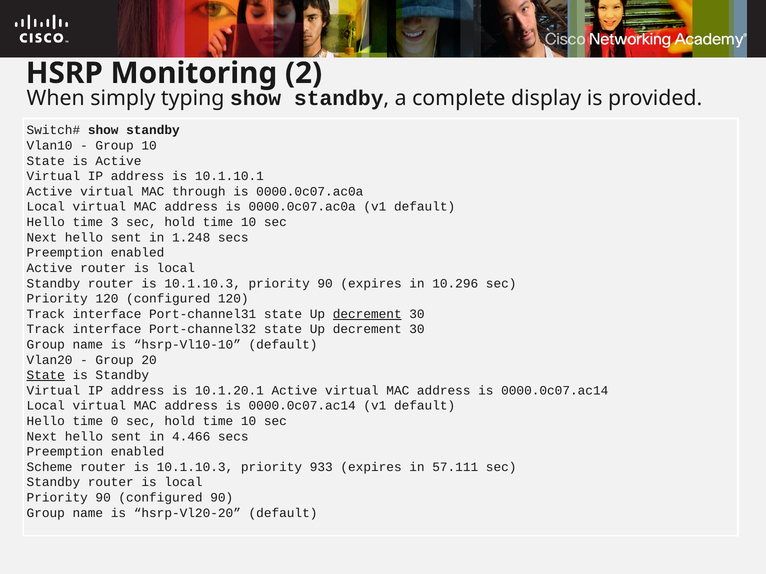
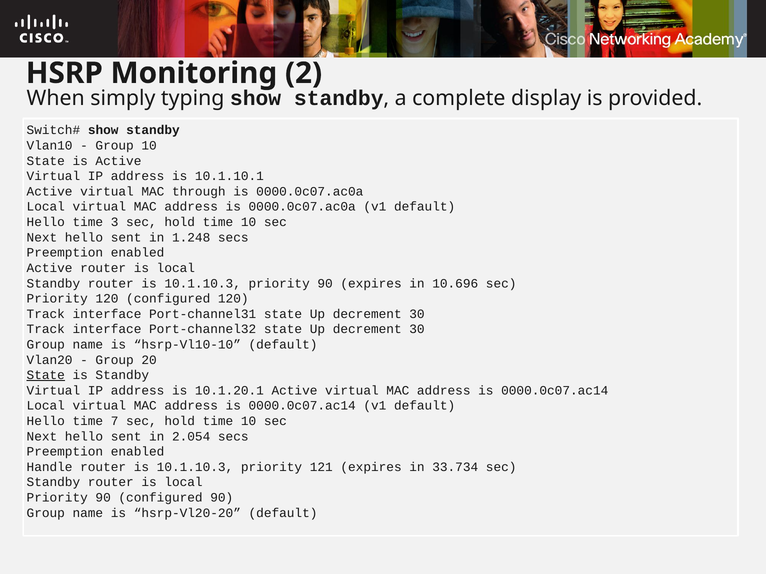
10.296: 10.296 -> 10.696
decrement at (367, 314) underline: present -> none
0: 0 -> 7
4.466: 4.466 -> 2.054
Scheme: Scheme -> Handle
933: 933 -> 121
57.111: 57.111 -> 33.734
